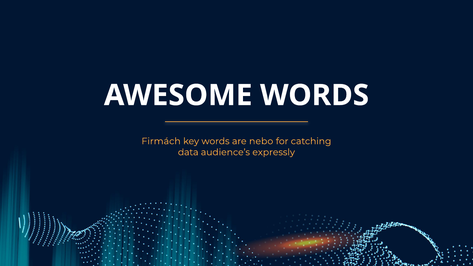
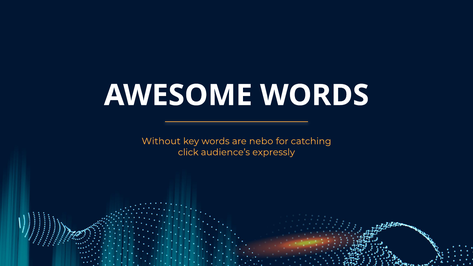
Firmách: Firmách -> Without
data: data -> click
